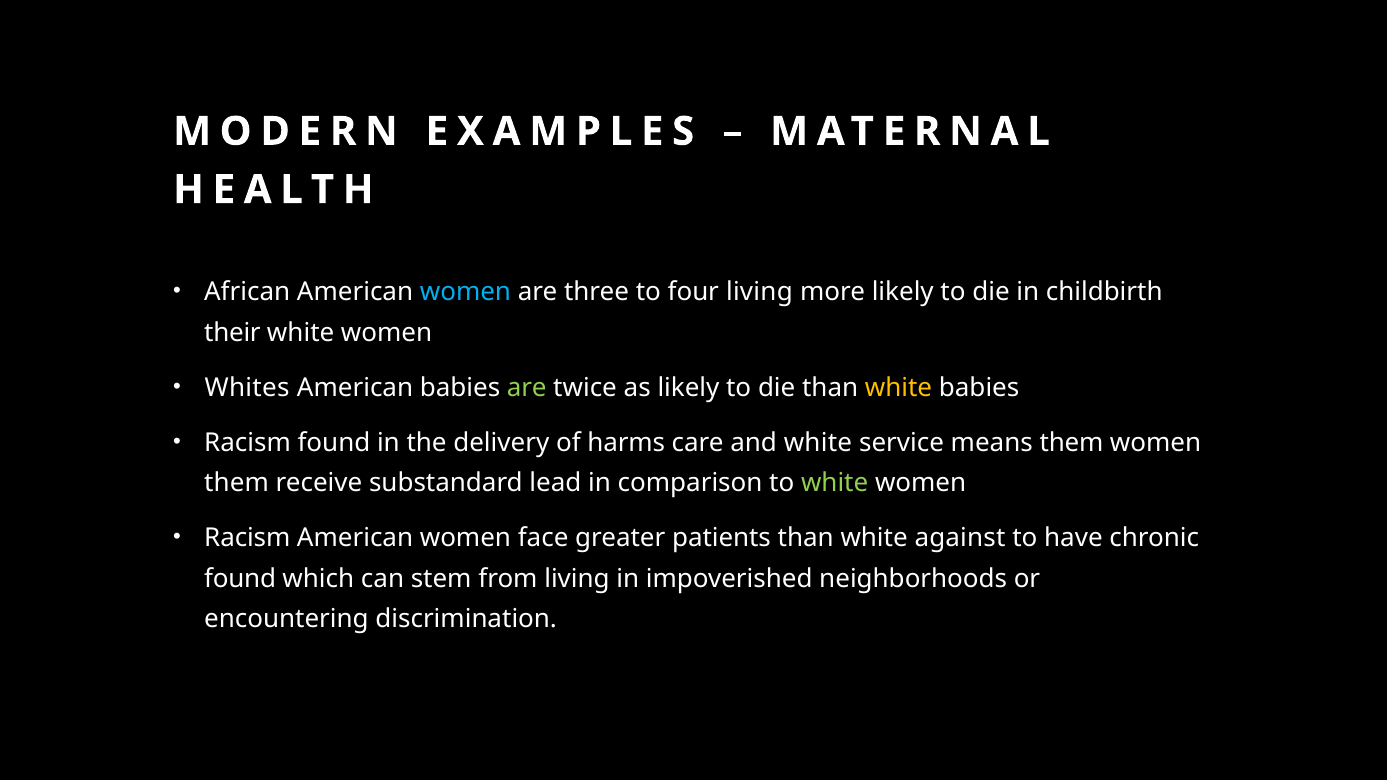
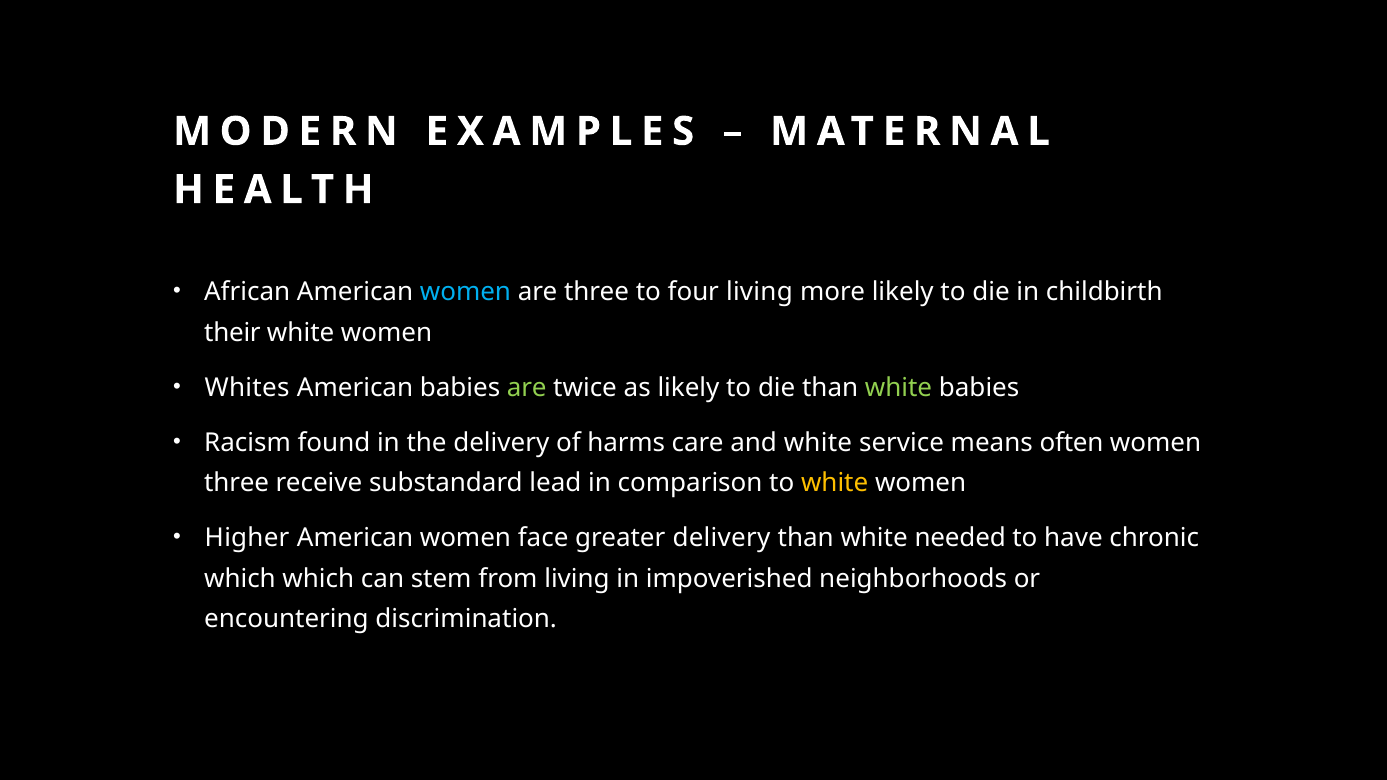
white at (899, 388) colour: yellow -> light green
means them: them -> often
them at (237, 483): them -> three
white at (835, 483) colour: light green -> yellow
Racism at (247, 538): Racism -> Higher
greater patients: patients -> delivery
against: against -> needed
found at (240, 579): found -> which
